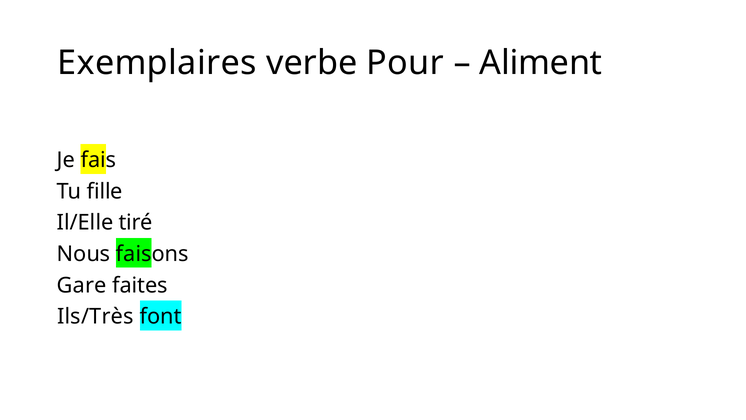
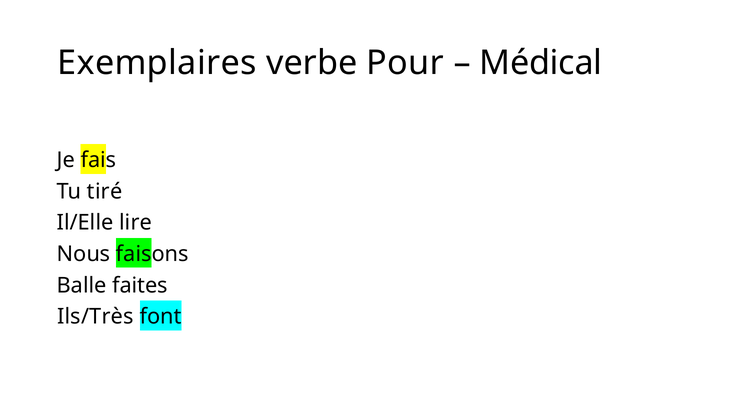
Aliment: Aliment -> Médical
fille: fille -> tiré
tiré: tiré -> lire
Gare: Gare -> Balle
